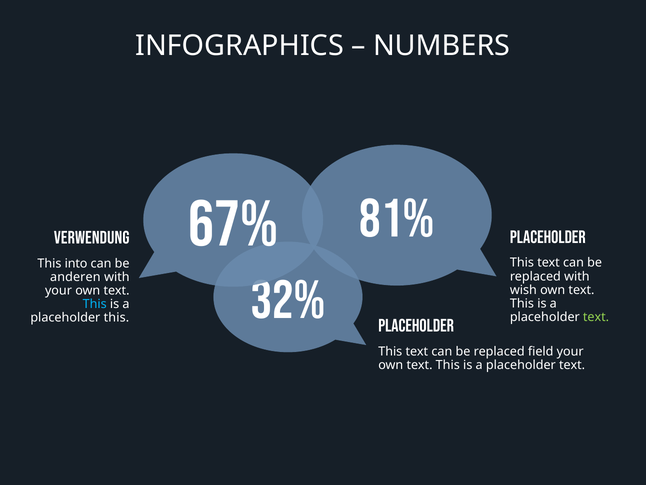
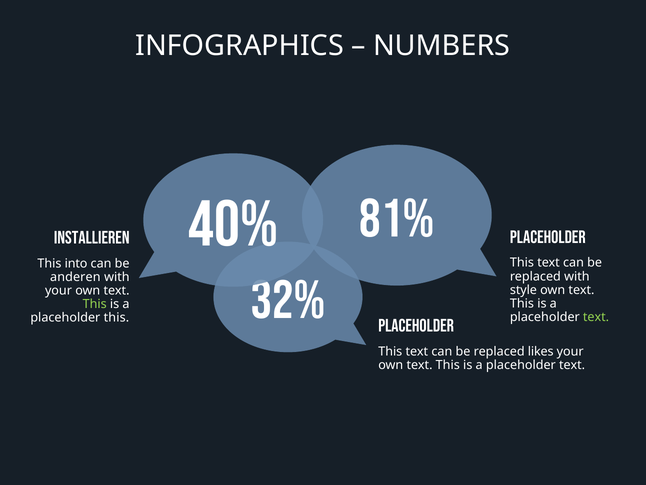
67%: 67% -> 40%
Verwendung: Verwendung -> Installieren
wish: wish -> style
This at (95, 304) colour: light blue -> light green
field: field -> likes
